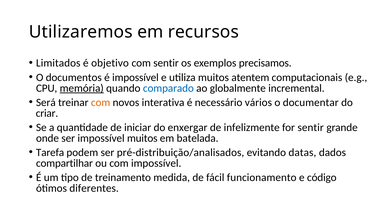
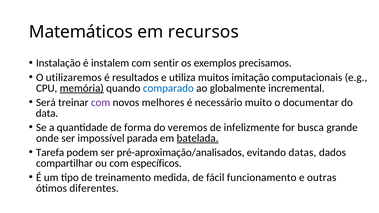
Utilizaremos: Utilizaremos -> Matemáticos
Limitados: Limitados -> Instalação
objetivo: objetivo -> instalem
documentos: documentos -> utilizaremos
é impossível: impossível -> resultados
atentem: atentem -> imitação
com at (101, 102) colour: orange -> purple
interativa: interativa -> melhores
vários: vários -> muito
criar: criar -> data
iniciar: iniciar -> forma
enxergar: enxergar -> veremos
for sentir: sentir -> busca
impossível muitos: muitos -> parada
batelada underline: none -> present
pré-distribuição/analisados: pré-distribuição/analisados -> pré-aproximação/analisados
com impossível: impossível -> específicos
código: código -> outras
